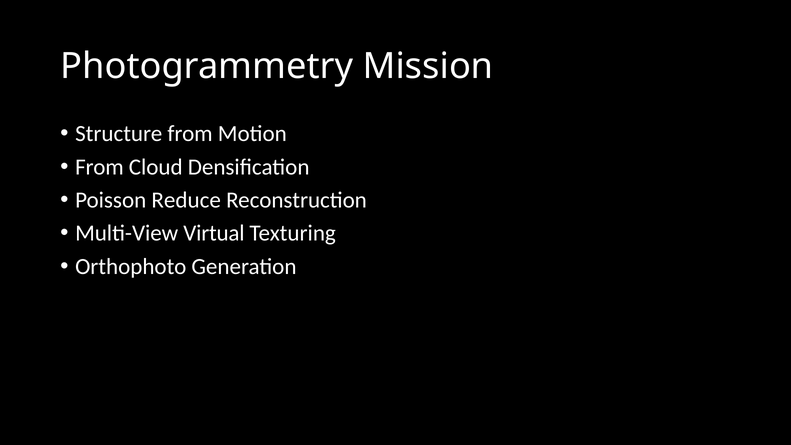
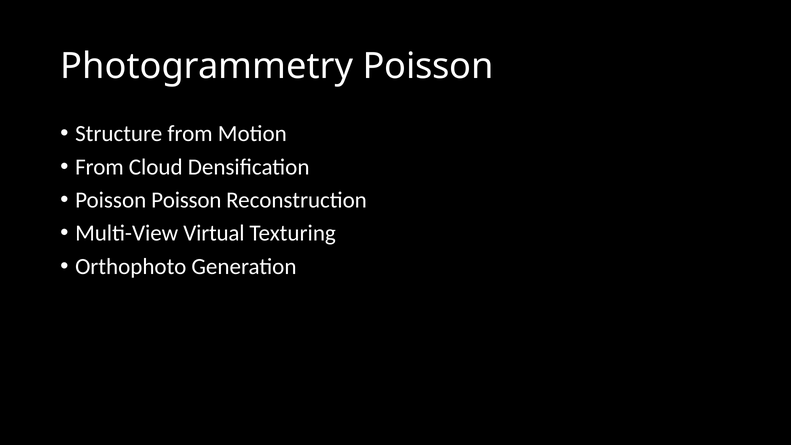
Photogrammetry Mission: Mission -> Poisson
Poisson Reduce: Reduce -> Poisson
